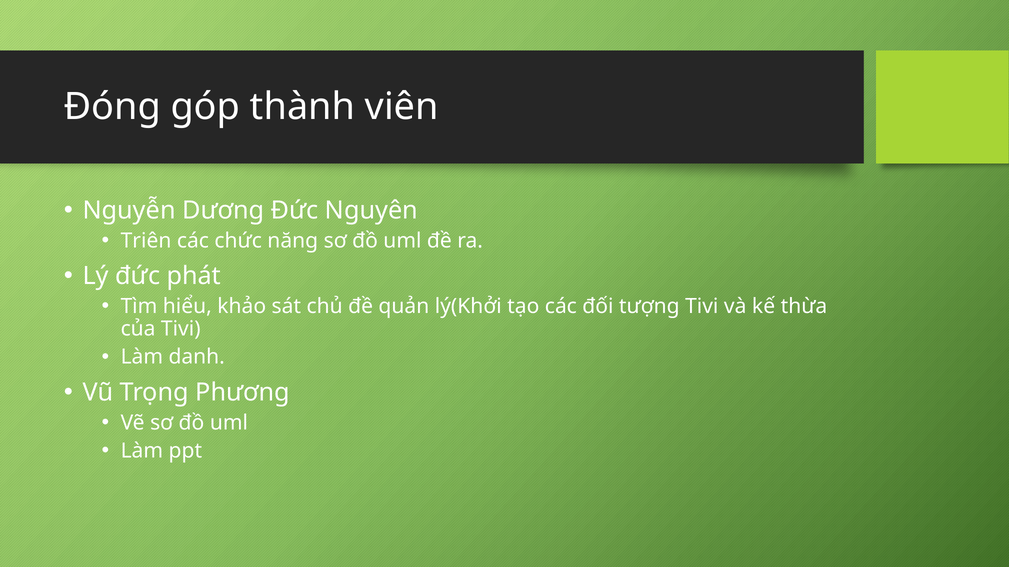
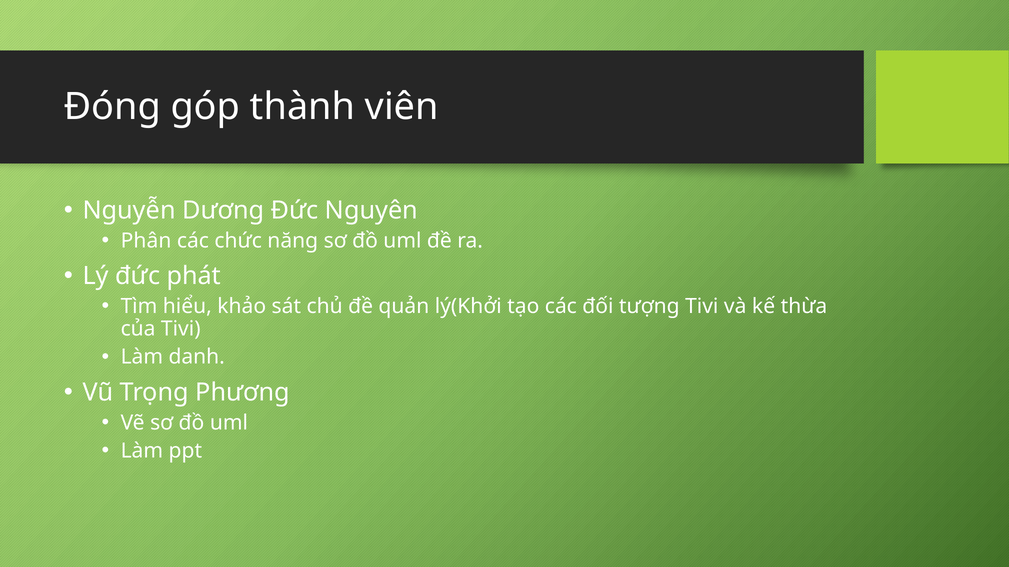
Triên: Triên -> Phân
